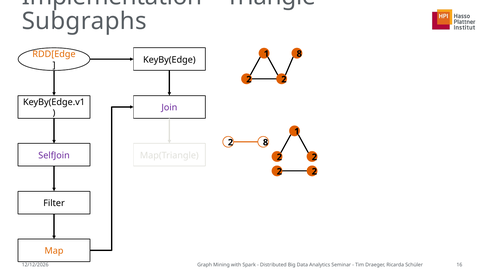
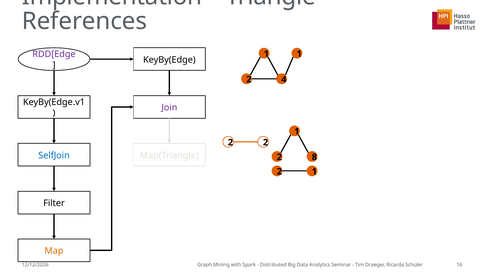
Subgraphs: Subgraphs -> References
RDD[Edge colour: orange -> purple
1 8: 8 -> 1
2 at (284, 79): 2 -> 4
2 8: 8 -> 2
SelfJoin colour: purple -> blue
2 at (314, 157): 2 -> 8
2 at (314, 172): 2 -> 1
